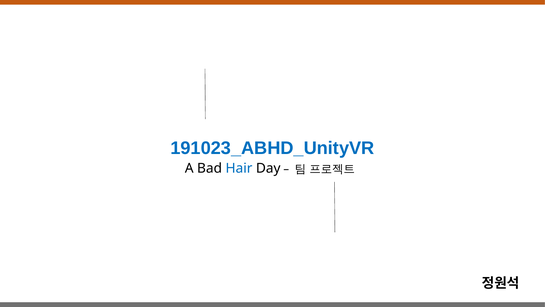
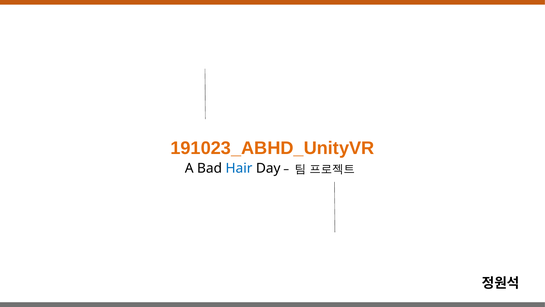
191023_ABHD_UnityVR colour: blue -> orange
